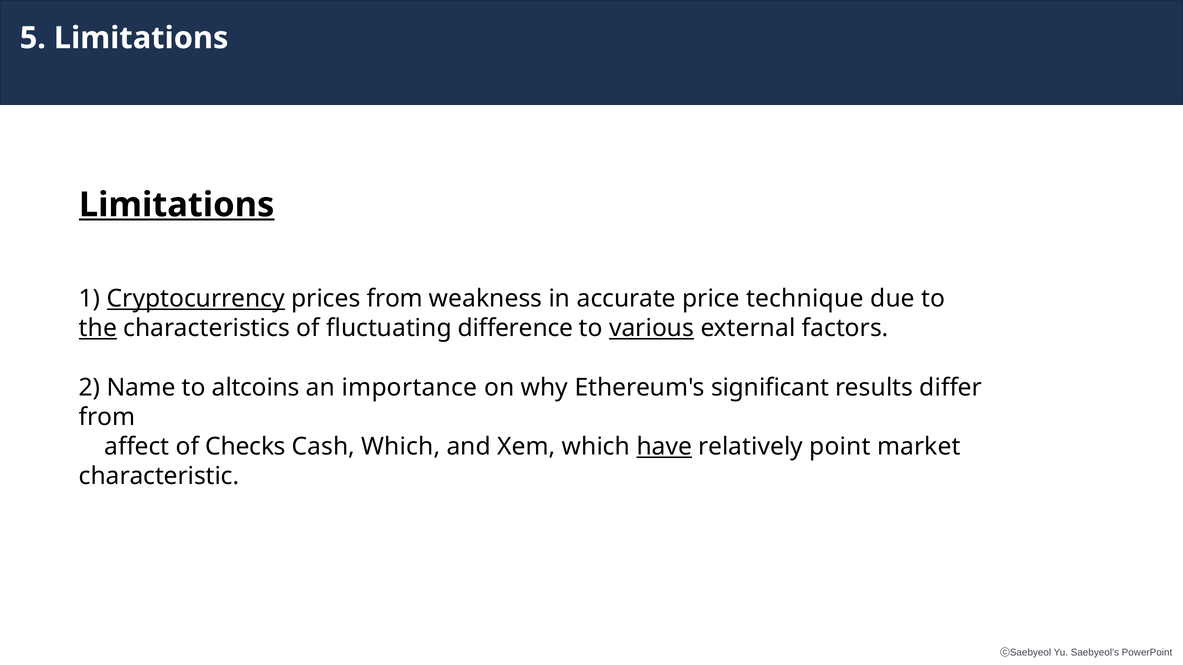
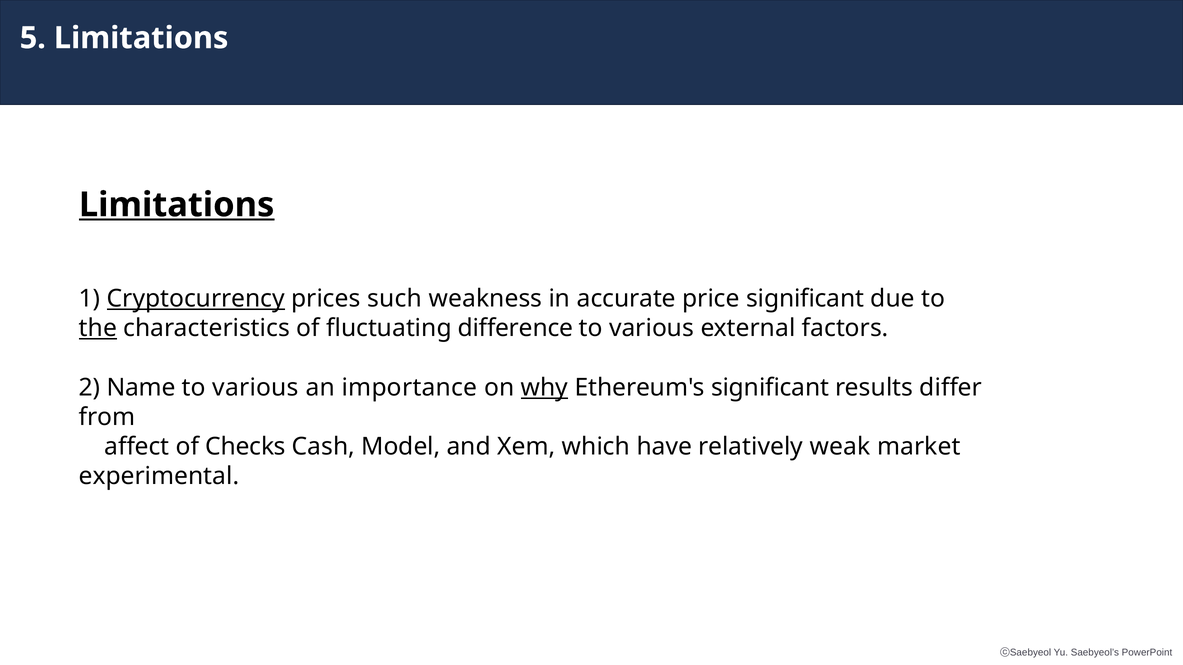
prices from: from -> such
price technique: technique -> significant
various at (652, 329) underline: present -> none
altcoins at (256, 388): altcoins -> various
why underline: none -> present
Cash Which: Which -> Model
have underline: present -> none
point: point -> weak
characteristic: characteristic -> experimental
